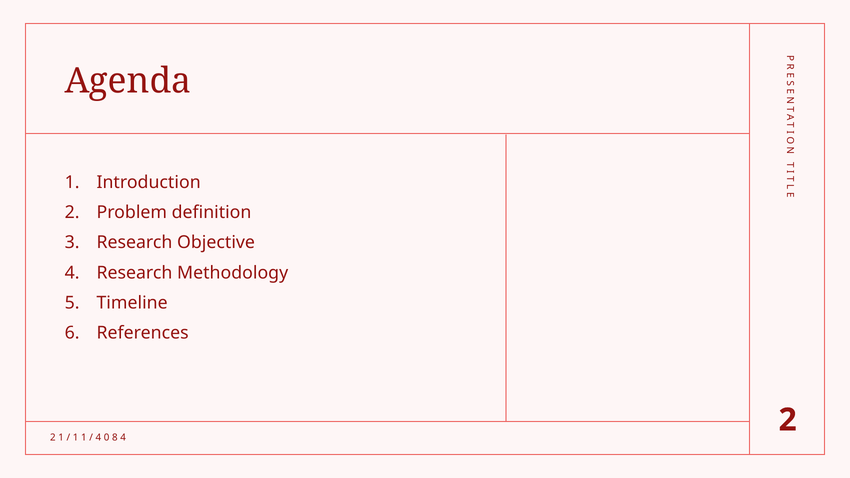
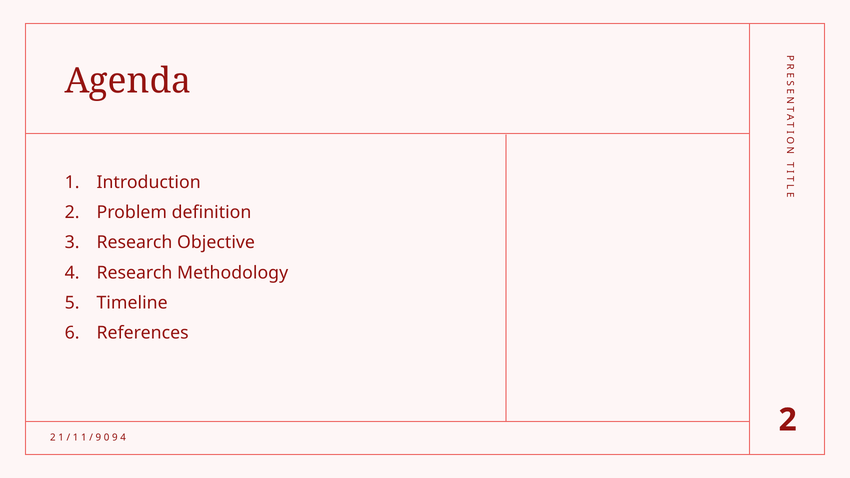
4 at (98, 438): 4 -> 9
8 at (115, 438): 8 -> 9
